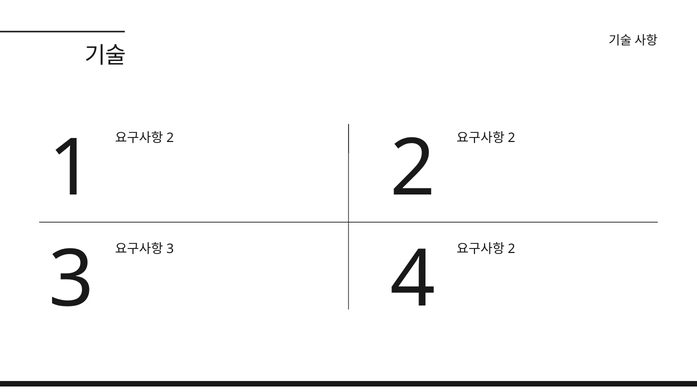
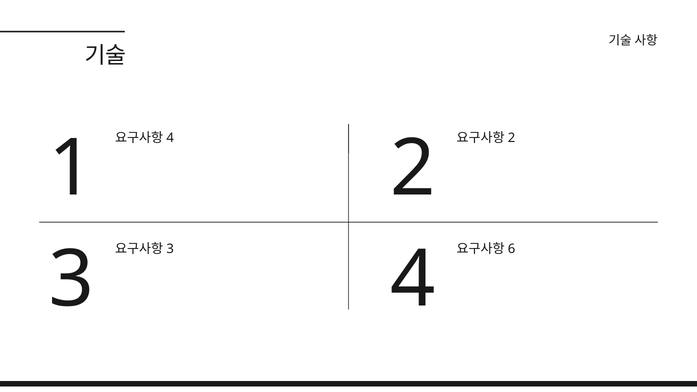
2 at (170, 138): 2 -> 4
2 at (512, 249): 2 -> 6
